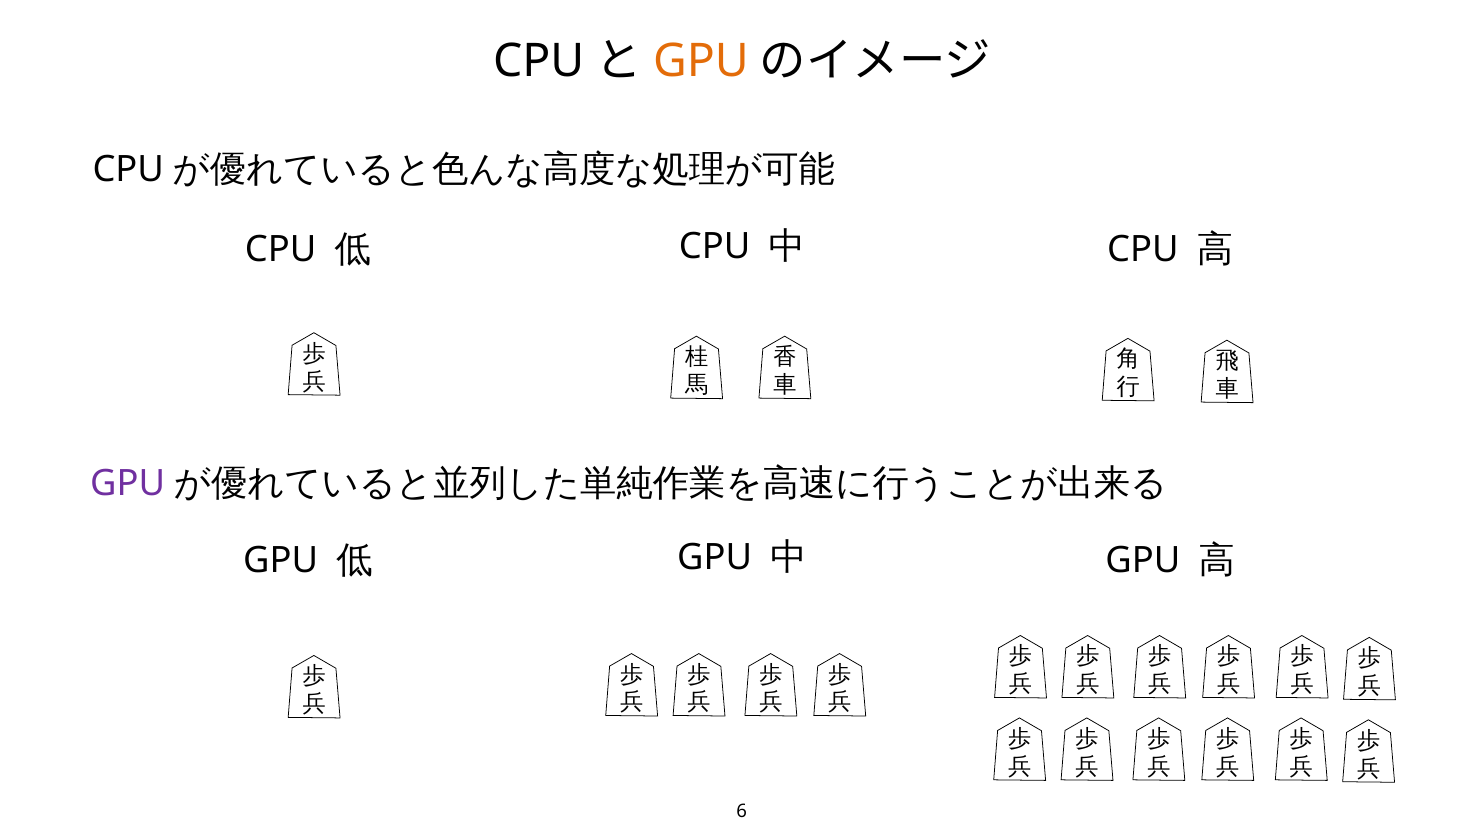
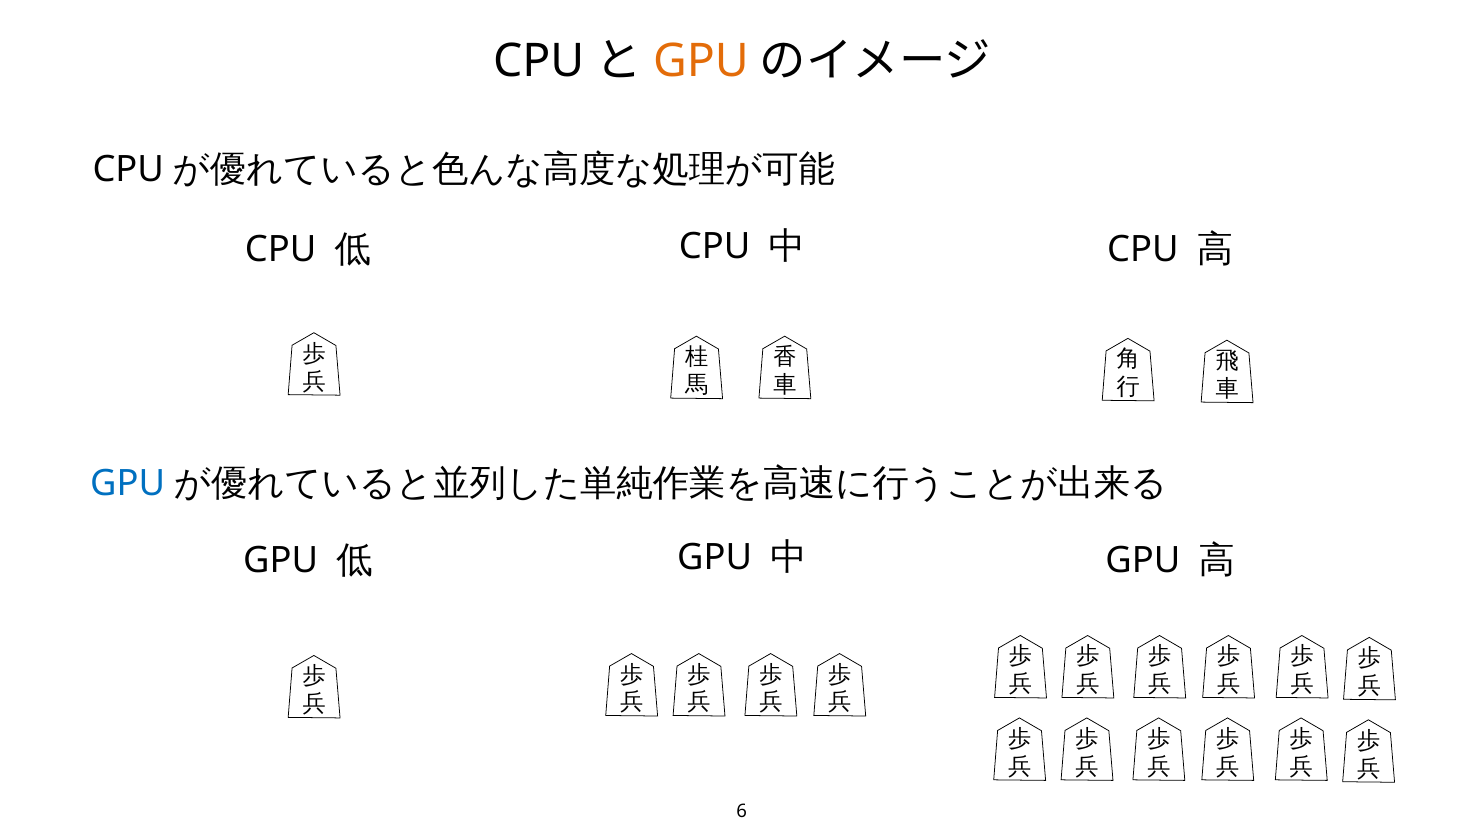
GPU at (128, 483) colour: purple -> blue
